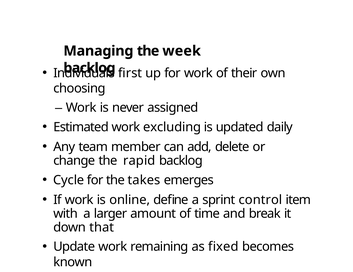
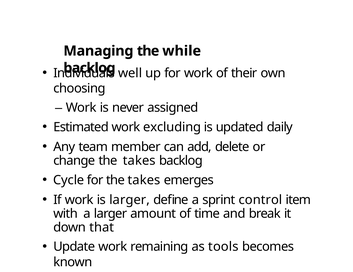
week: week -> while
first: first -> well
change the rapid: rapid -> takes
is online: online -> larger
fixed: fixed -> tools
